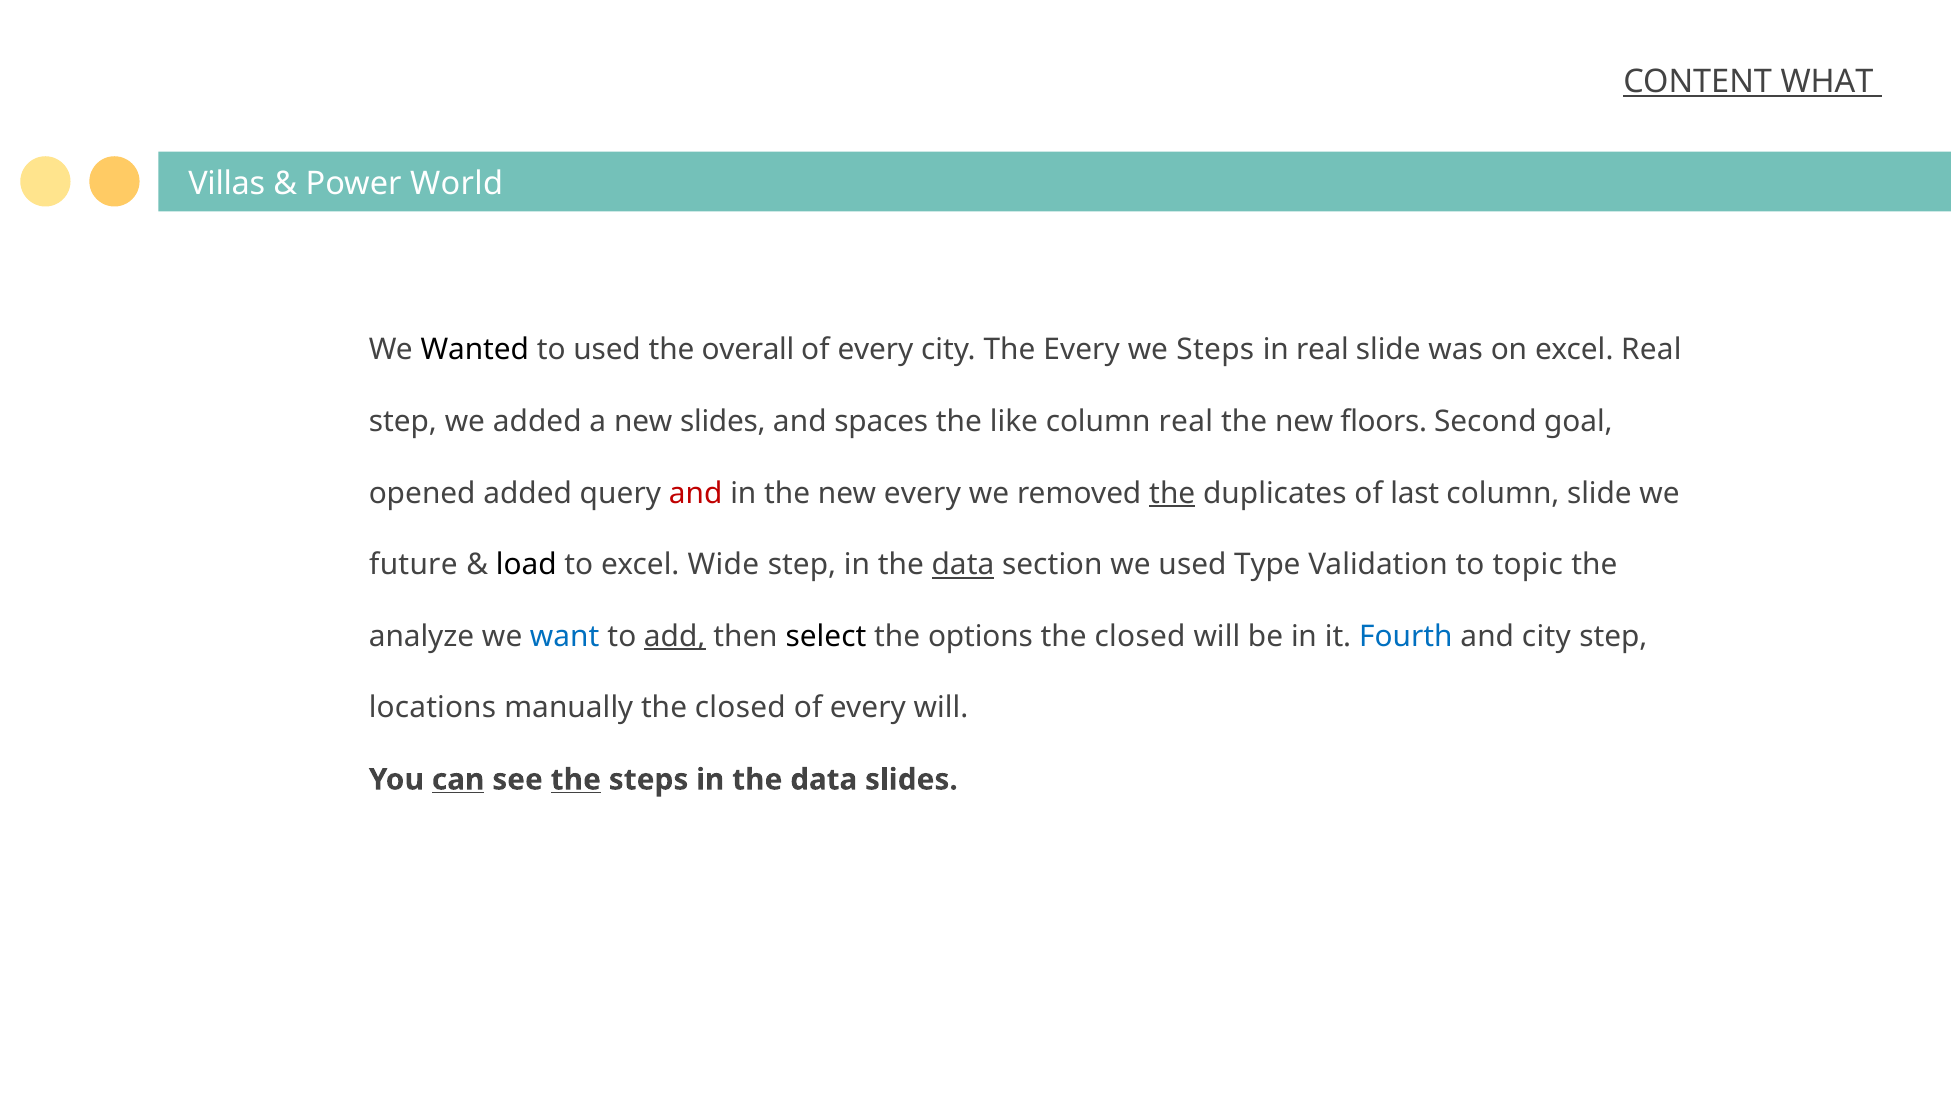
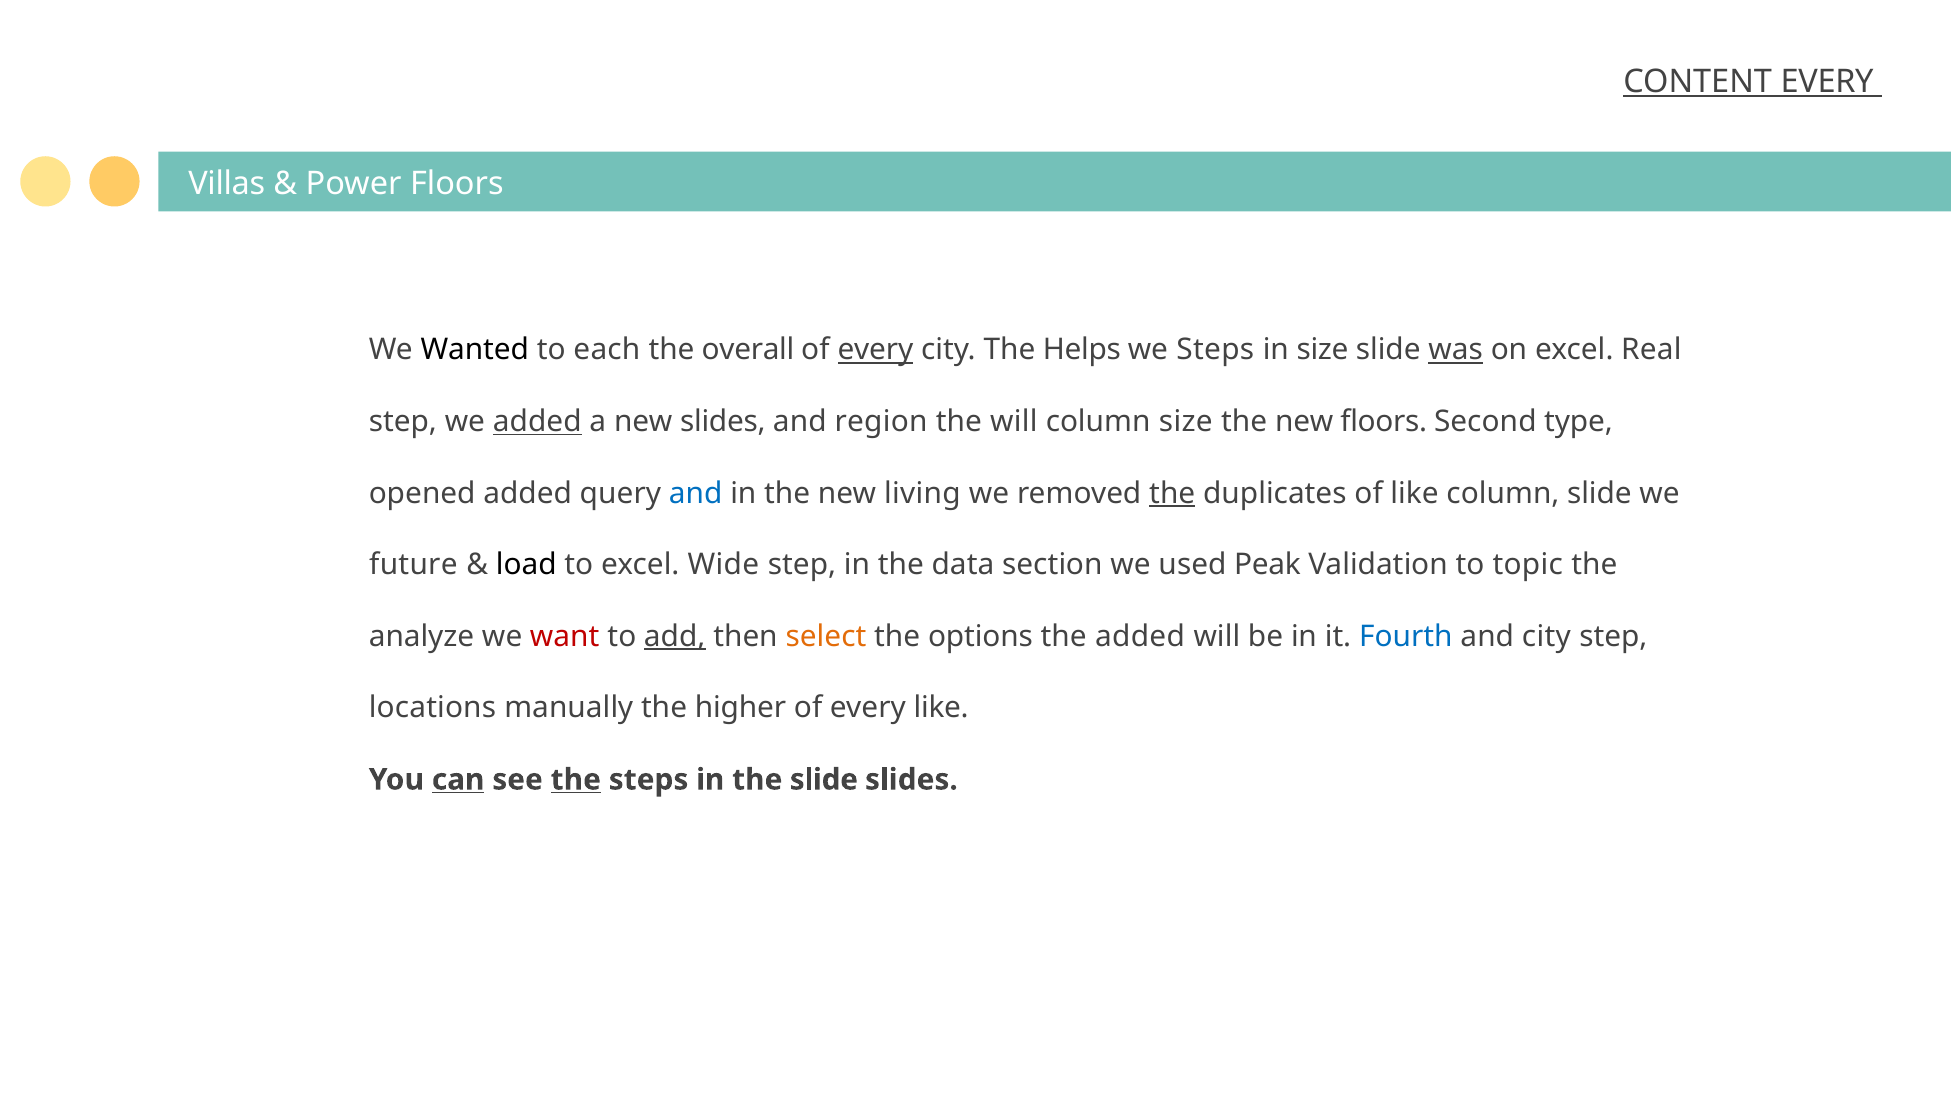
CONTENT WHAT: WHAT -> EVERY
Power World: World -> Floors
to used: used -> each
every at (875, 350) underline: none -> present
The Every: Every -> Helps
in real: real -> size
was underline: none -> present
added at (537, 421) underline: none -> present
spaces: spaces -> region
the like: like -> will
column real: real -> size
goal: goal -> type
and at (696, 493) colour: red -> blue
new every: every -> living
of last: last -> like
data at (963, 565) underline: present -> none
Type: Type -> Peak
want colour: blue -> red
select colour: black -> orange
closed at (1140, 636): closed -> added
manually the closed: closed -> higher
every will: will -> like
steps in the data: data -> slide
